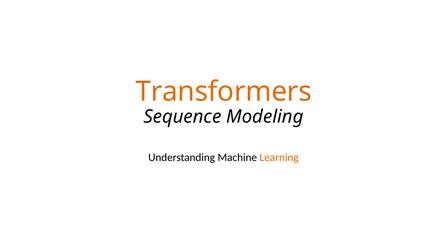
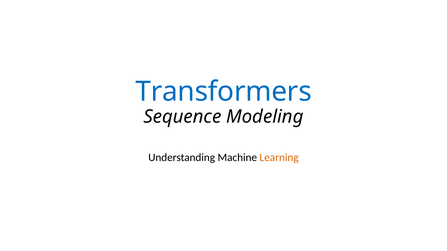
Transformers colour: orange -> blue
